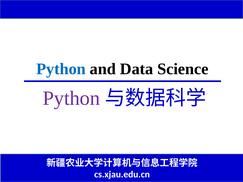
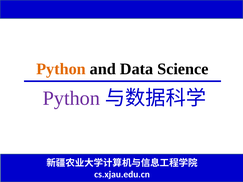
Python at (61, 69) colour: blue -> orange
